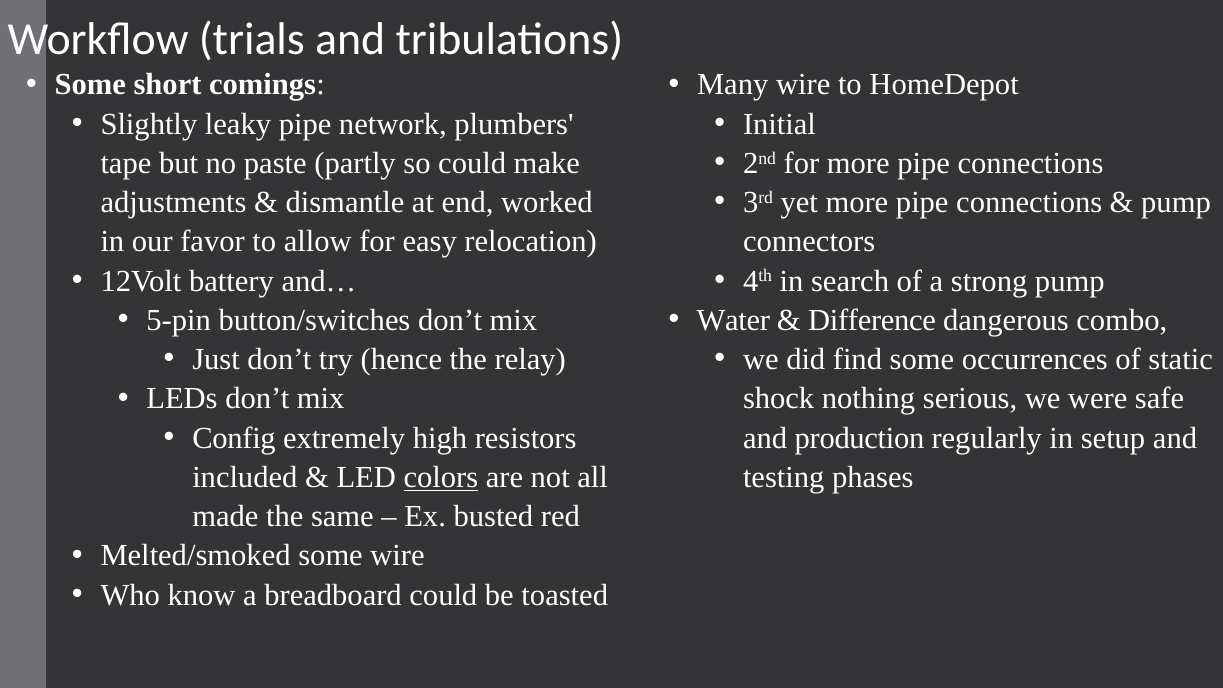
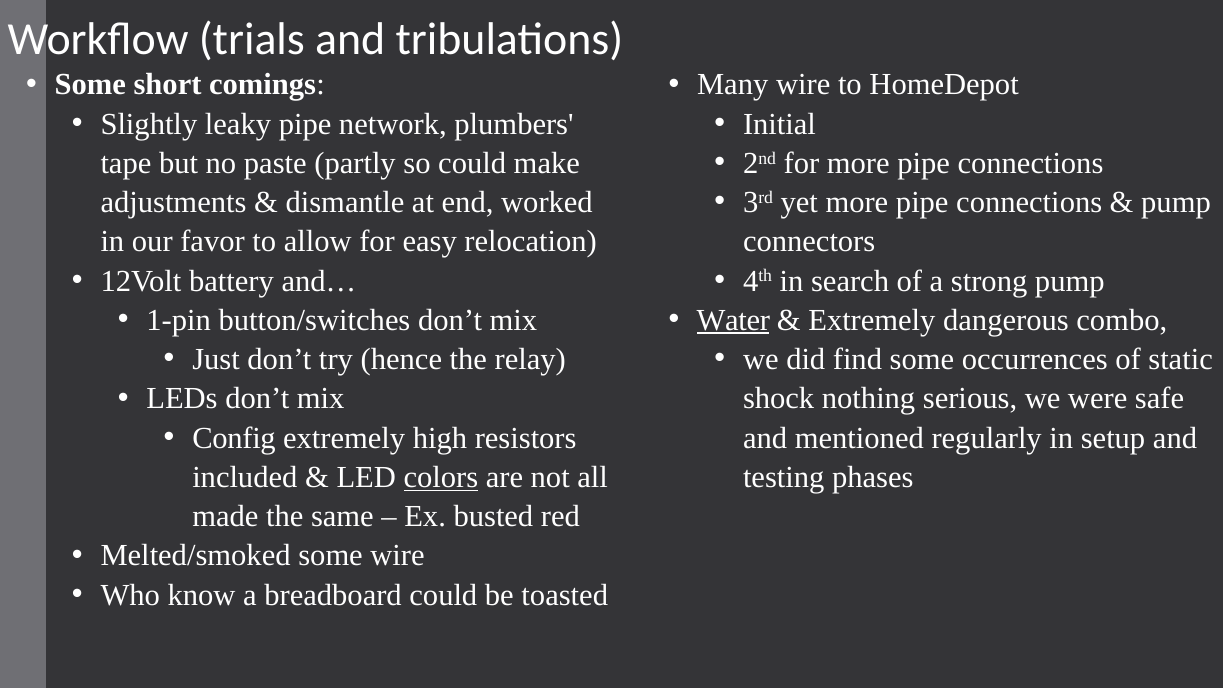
5-pin: 5-pin -> 1-pin
Water underline: none -> present
Difference at (872, 320): Difference -> Extremely
production: production -> mentioned
